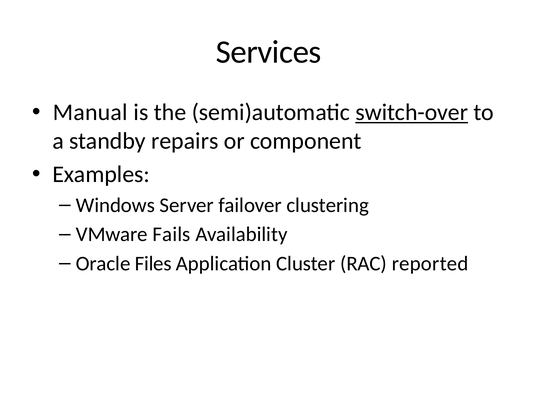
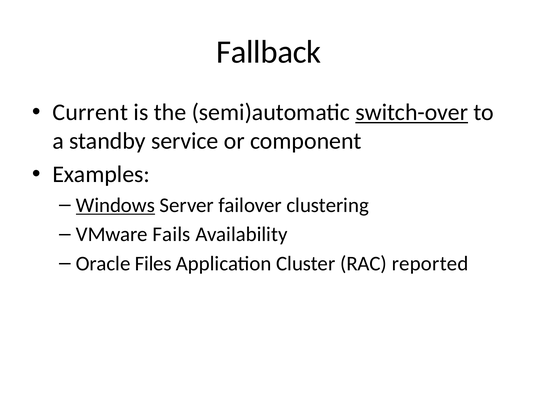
Services: Services -> Fallback
Manual: Manual -> Current
repairs: repairs -> service
Windows underline: none -> present
